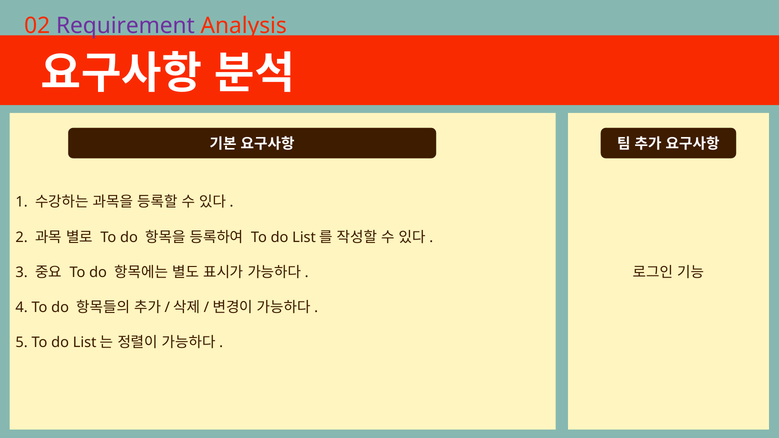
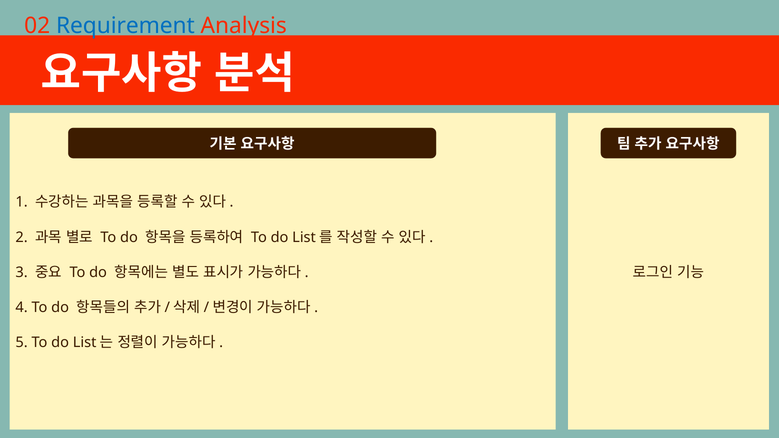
Requirement colour: purple -> blue
